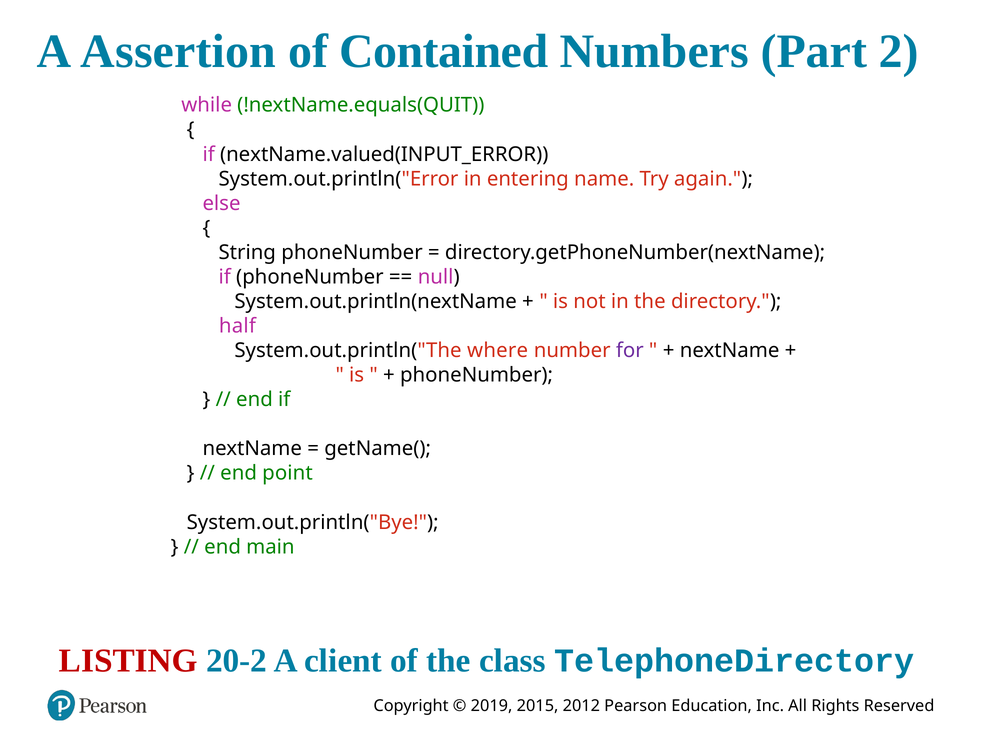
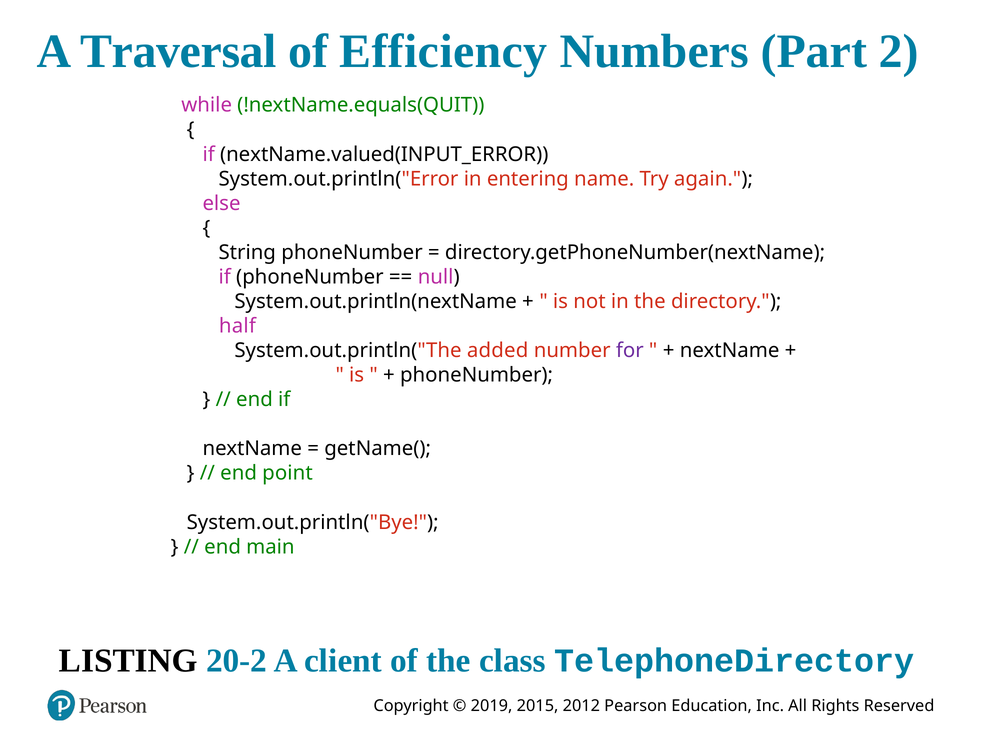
Assertion: Assertion -> Traversal
Contained: Contained -> Efficiency
where: where -> added
LISTING colour: red -> black
